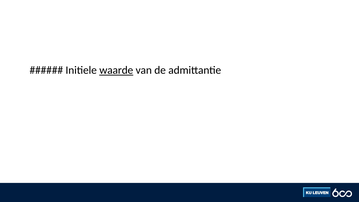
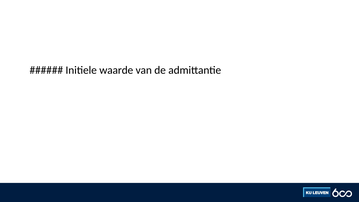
waarde underline: present -> none
